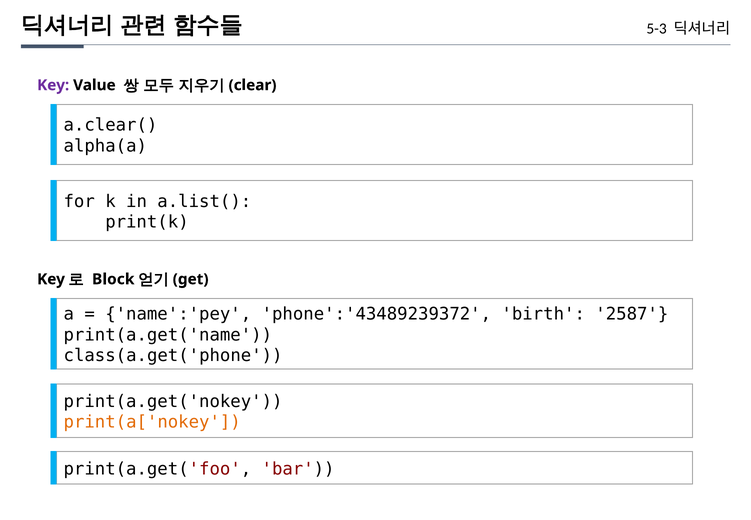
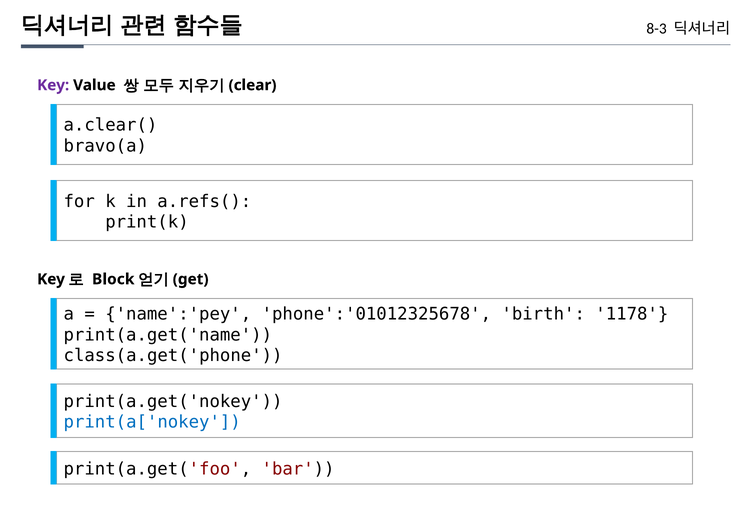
5-3: 5-3 -> 8-3
alpha(a: alpha(a -> bravo(a
a.list(: a.list( -> a.refs(
phone':'43489239372: phone':'43489239372 -> phone':'01012325678
2587: 2587 -> 1178
print(a['nokey colour: orange -> blue
